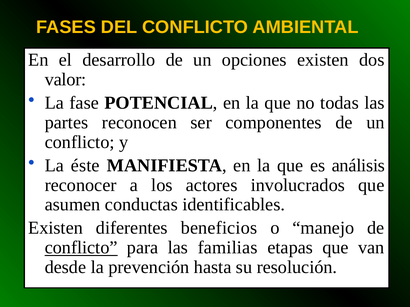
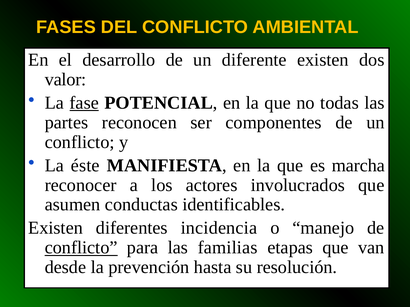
opciones: opciones -> diferente
fase underline: none -> present
análisis: análisis -> marcha
beneficios: beneficios -> incidencia
